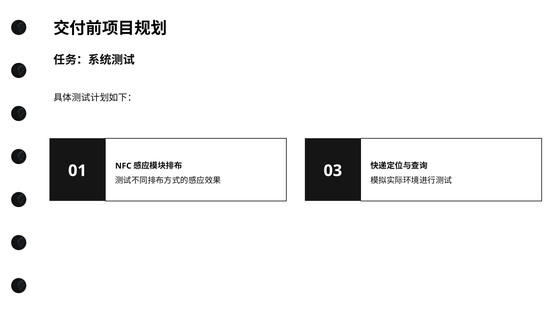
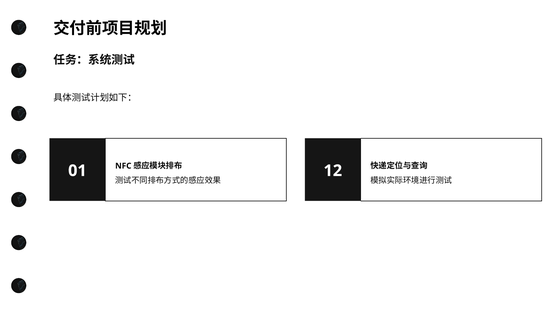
03: 03 -> 12
